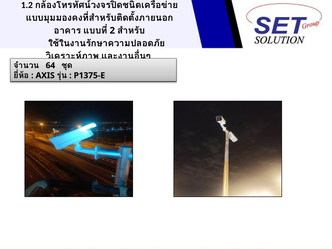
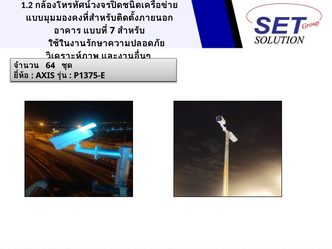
2: 2 -> 7
